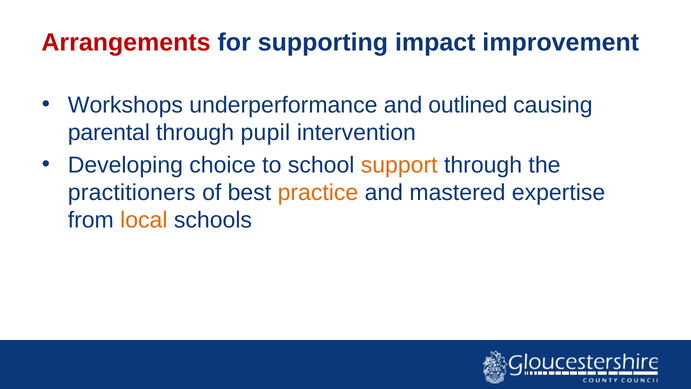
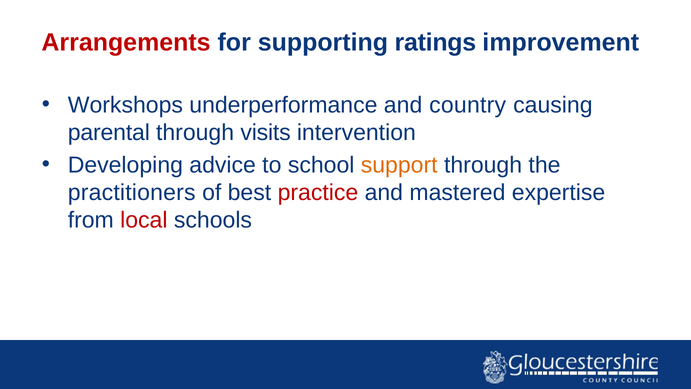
impact: impact -> ratings
outlined: outlined -> country
pupil: pupil -> visits
choice: choice -> advice
practice colour: orange -> red
local colour: orange -> red
